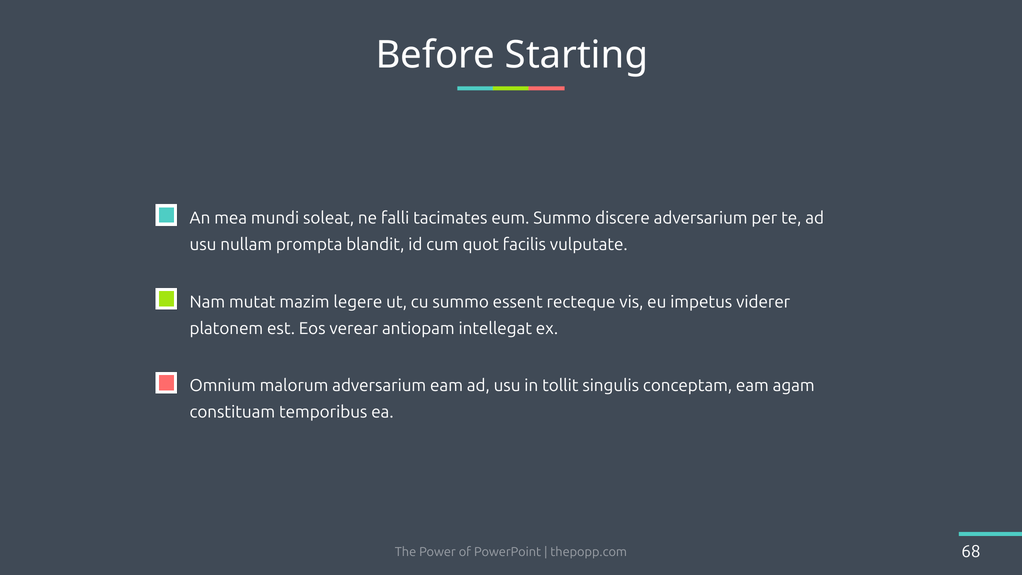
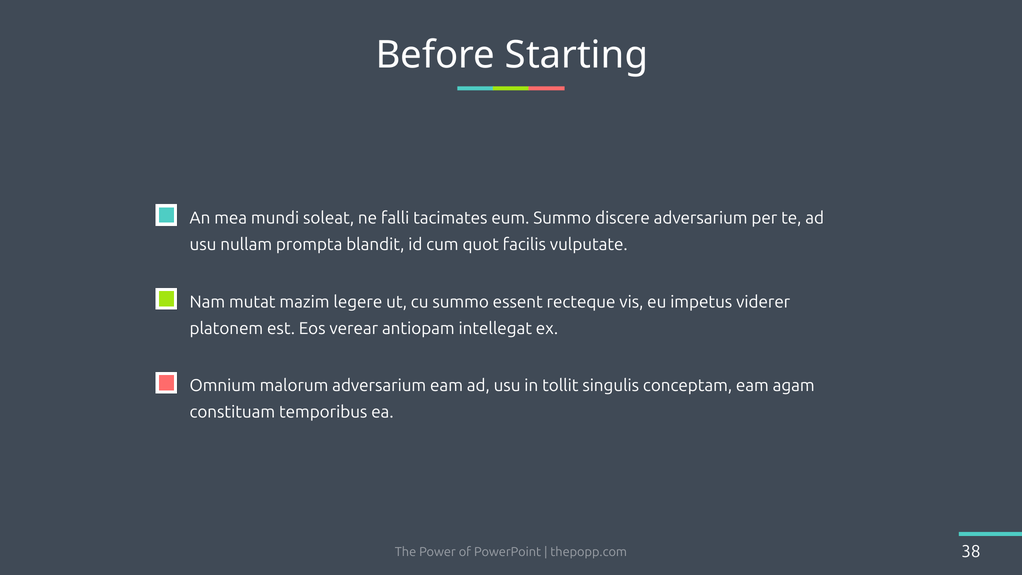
68: 68 -> 38
